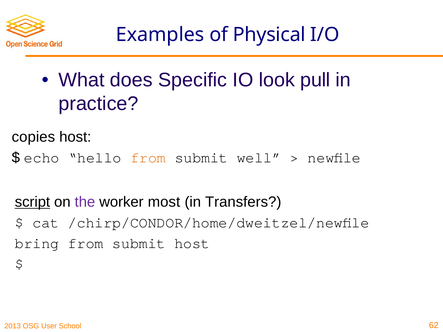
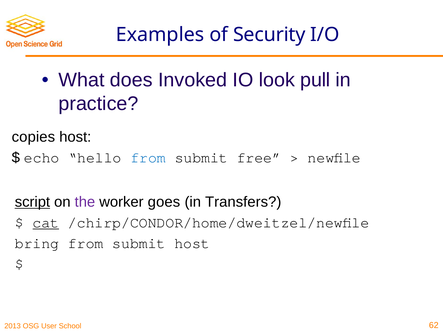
Physical: Physical -> Security
Specific: Specific -> Invoked
from at (148, 158) colour: orange -> blue
well: well -> free
most: most -> goes
cat underline: none -> present
